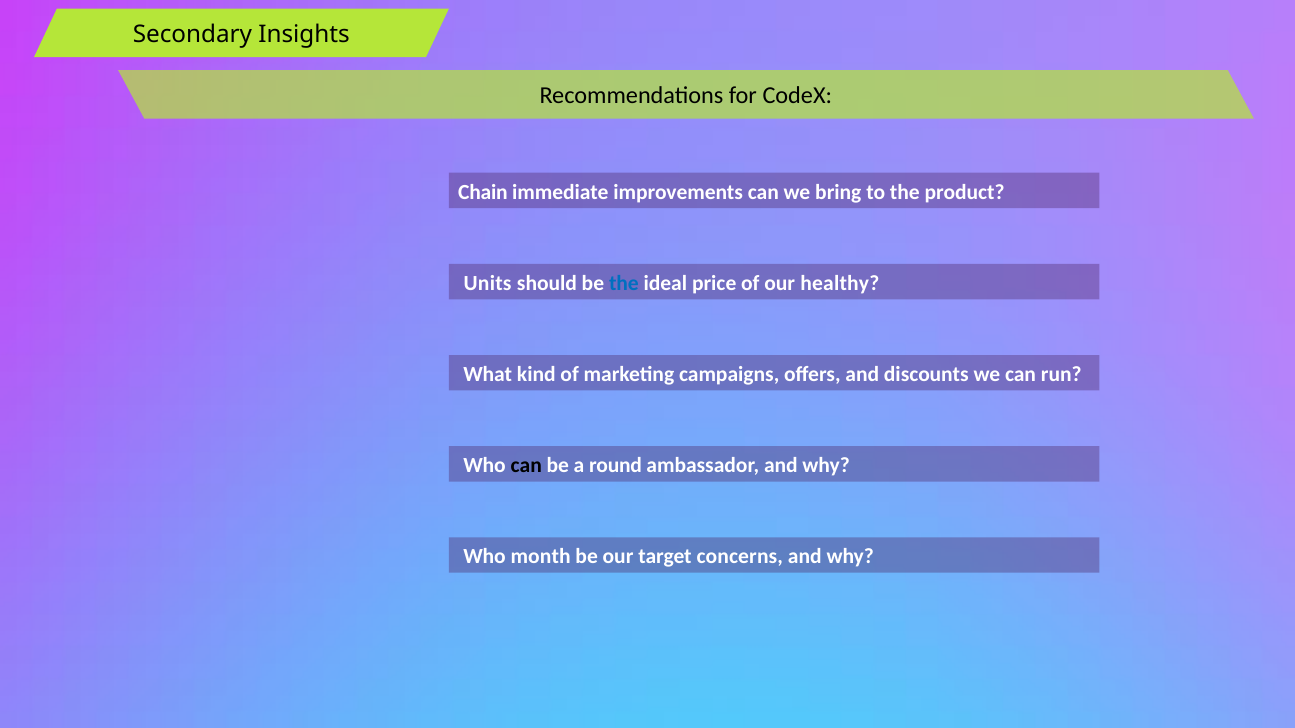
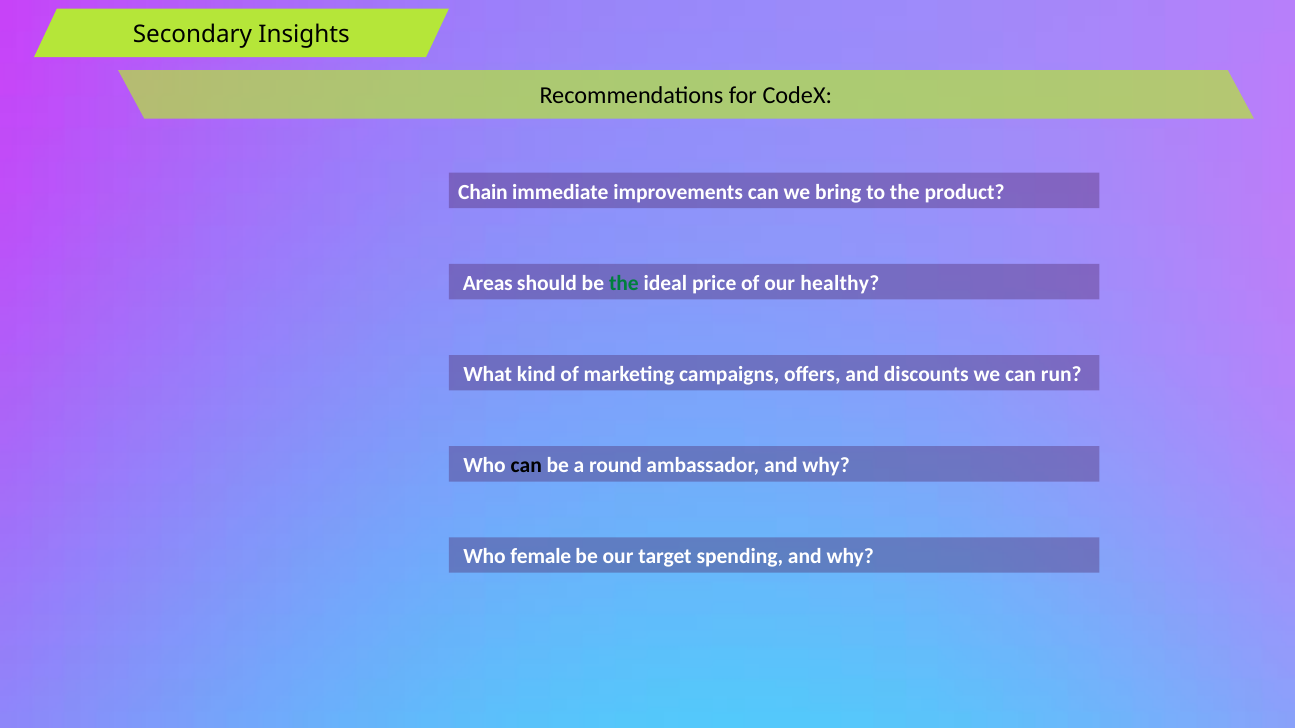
Units: Units -> Areas
the at (624, 283) colour: blue -> green
month: month -> female
concerns: concerns -> spending
